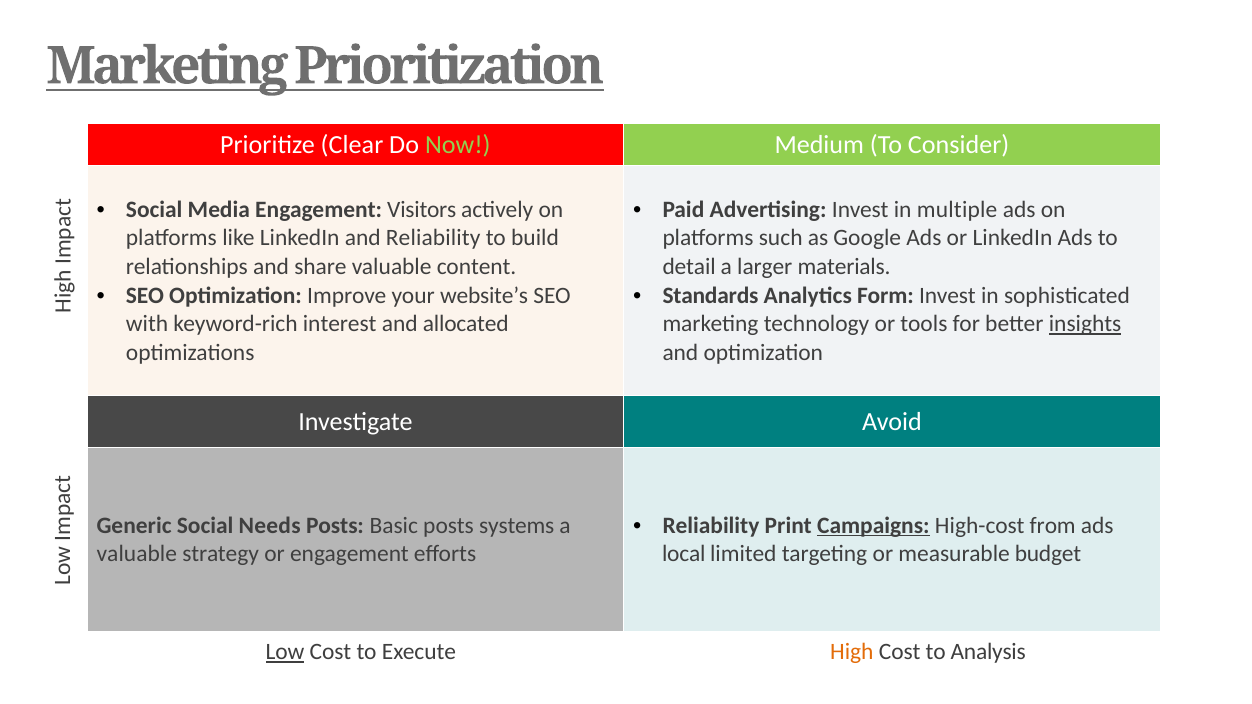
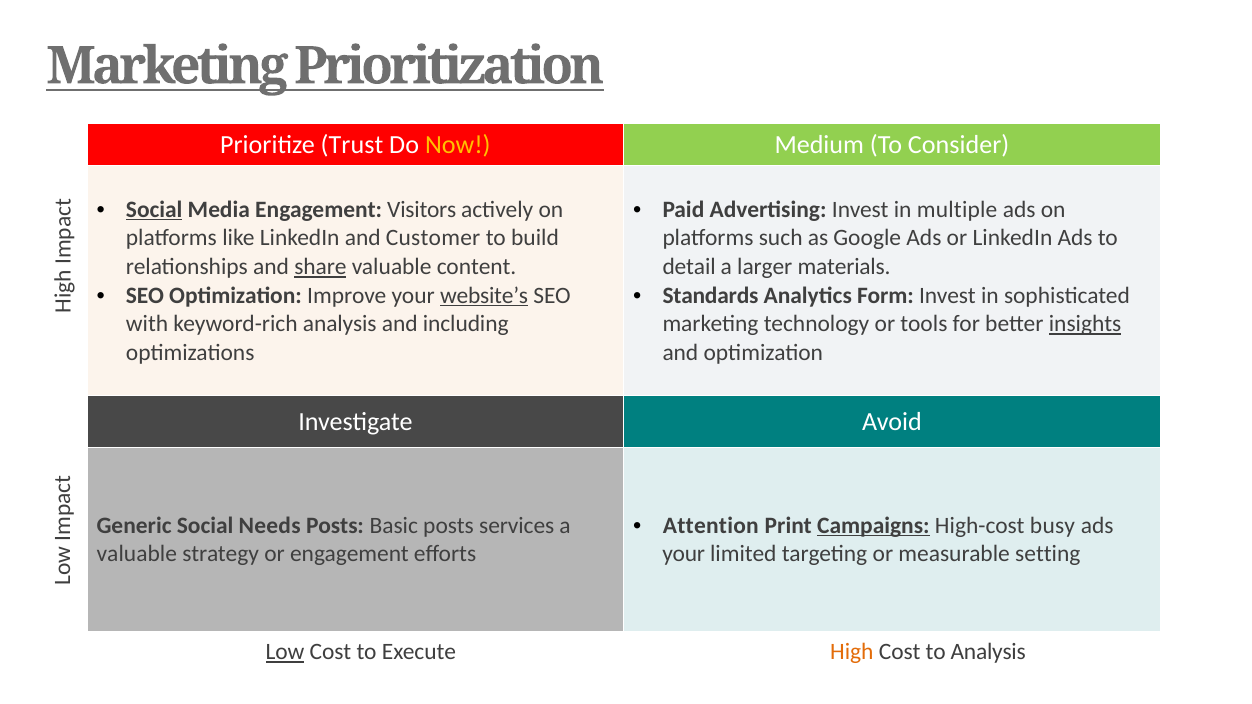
Clear: Clear -> Trust
Now colour: light green -> yellow
Social at (154, 210) underline: none -> present
and Reliability: Reliability -> Customer
share underline: none -> present
website’s underline: none -> present
keyword-rich interest: interest -> analysis
allocated: allocated -> including
Reliability at (711, 526): Reliability -> Attention
from: from -> busy
systems: systems -> services
local at (684, 554): local -> your
budget: budget -> setting
